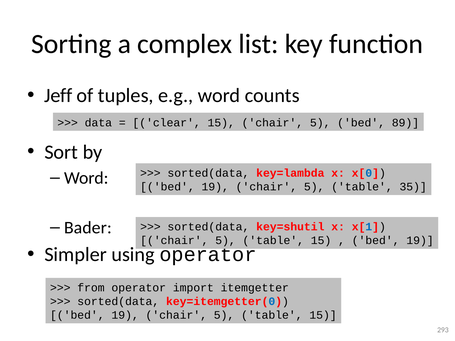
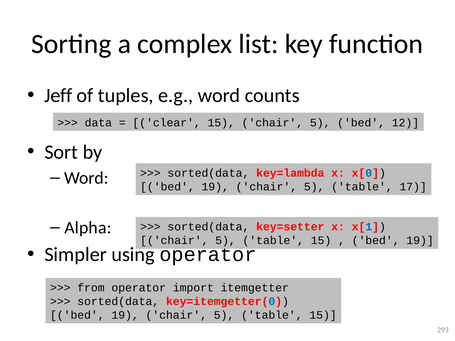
89: 89 -> 12
35: 35 -> 17
Bader: Bader -> Alpha
key=shutil: key=shutil -> key=setter
